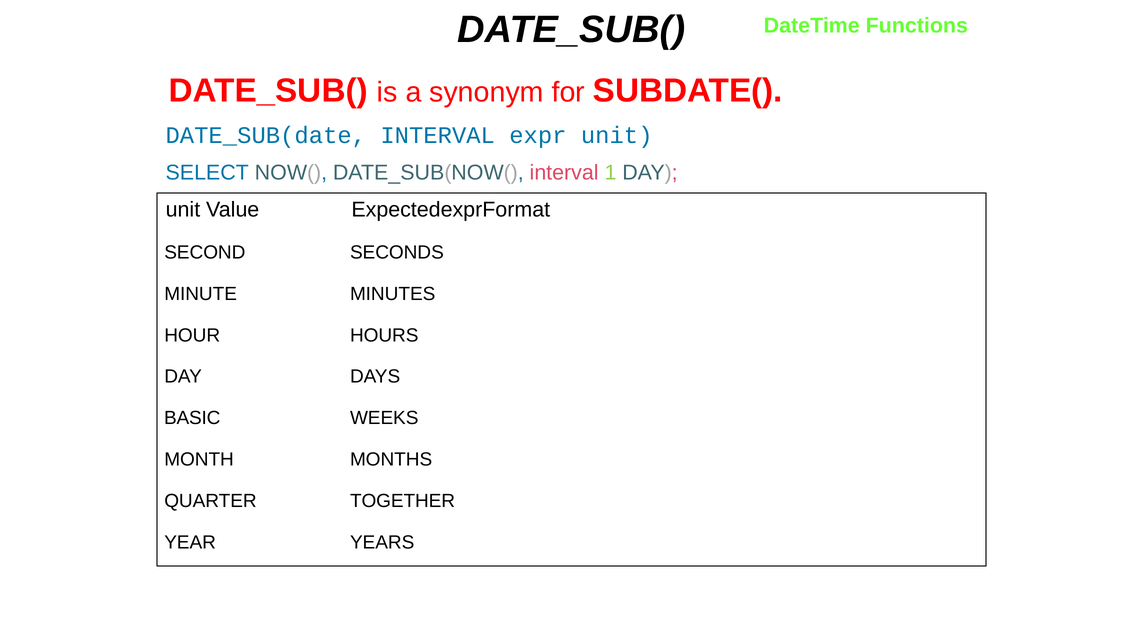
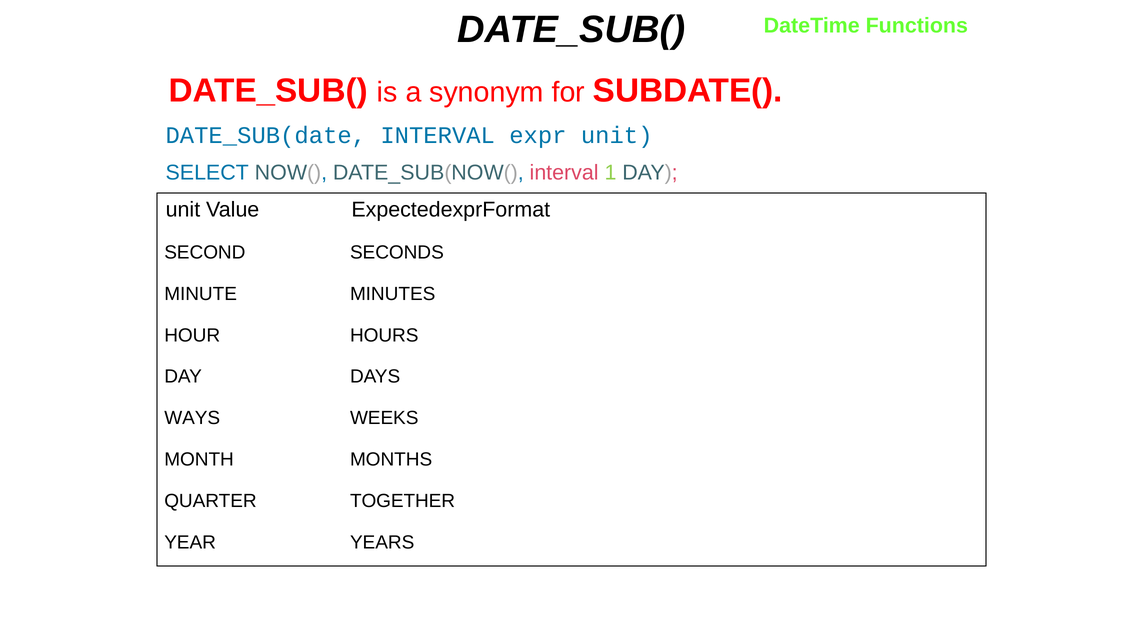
BASIC: BASIC -> WAYS
